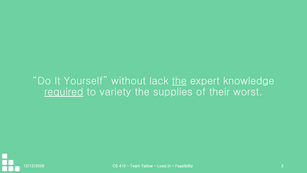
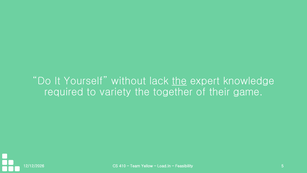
required underline: present -> none
supplies: supplies -> together
worst: worst -> game
